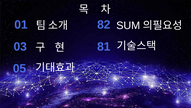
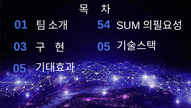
82: 82 -> 54
81 at (104, 46): 81 -> 05
